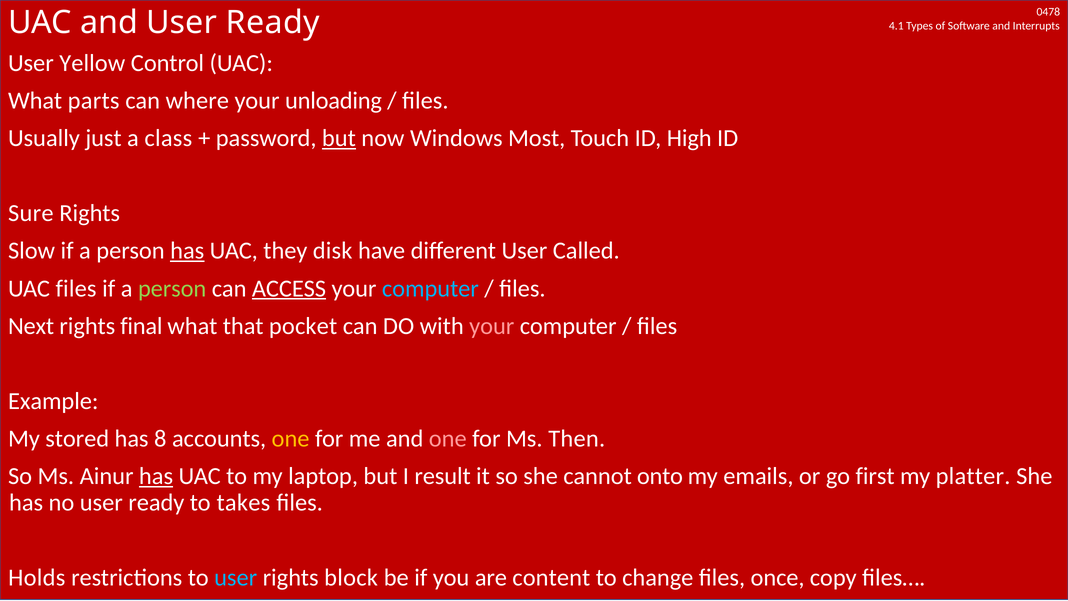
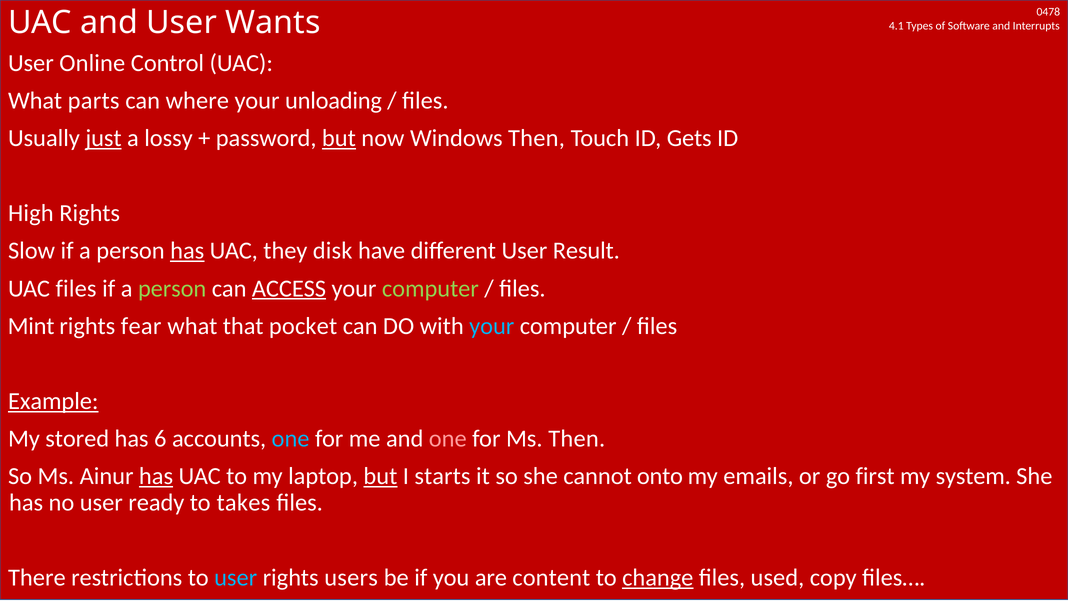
and User Ready: Ready -> Wants
Yellow: Yellow -> Online
just underline: none -> present
class: class -> lossy
Windows Most: Most -> Then
High: High -> Gets
Sure: Sure -> High
Called: Called -> Result
computer at (430, 288) colour: light blue -> light green
Next: Next -> Mint
final: final -> fear
your at (492, 326) colour: pink -> light blue
Example underline: none -> present
8: 8 -> 6
one at (291, 439) colour: yellow -> light blue
but at (380, 476) underline: none -> present
result: result -> starts
platter: platter -> system
Holds: Holds -> There
block: block -> users
change underline: none -> present
once: once -> used
